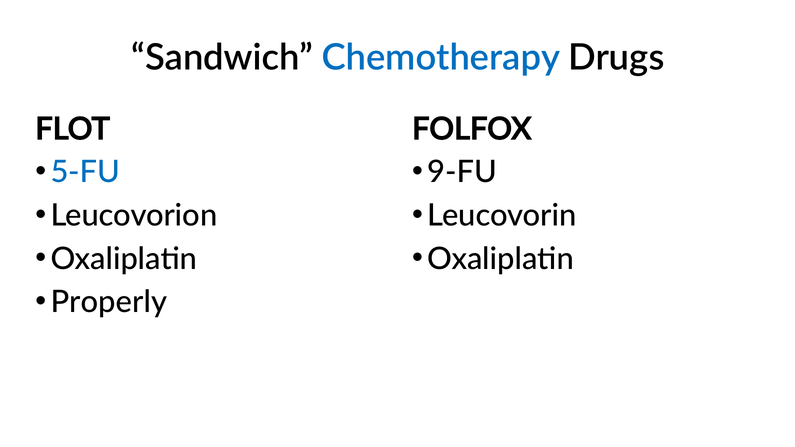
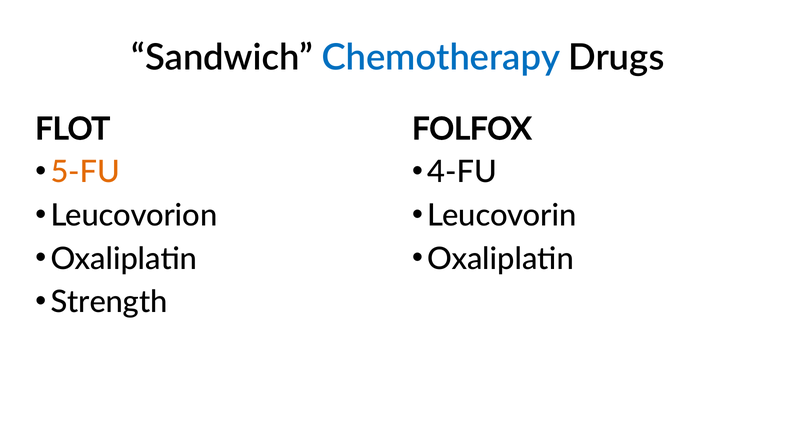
5-FU colour: blue -> orange
9-FU: 9-FU -> 4-FU
Properly: Properly -> Strength
